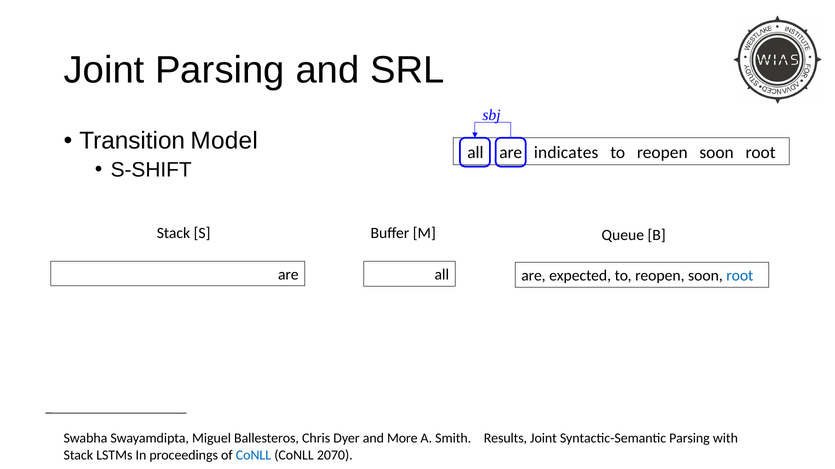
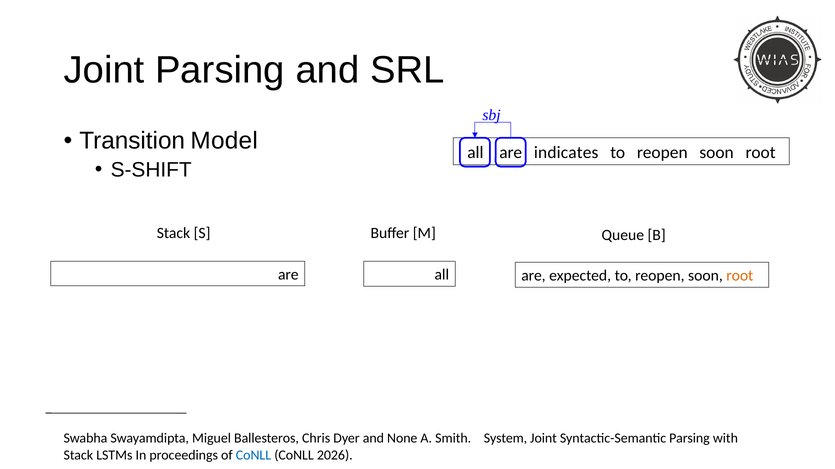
root at (740, 276) colour: blue -> orange
More: More -> None
Results: Results -> System
2070: 2070 -> 2026
